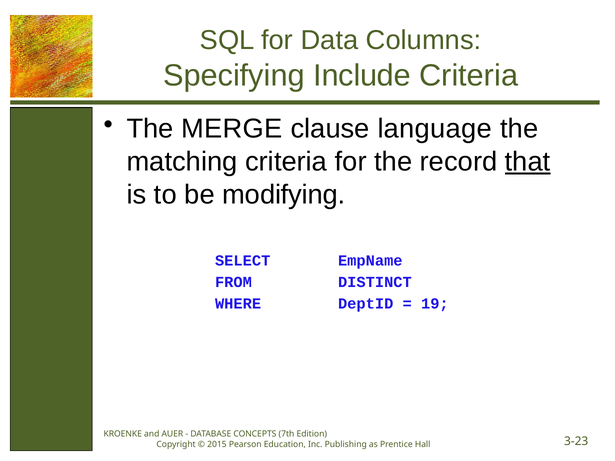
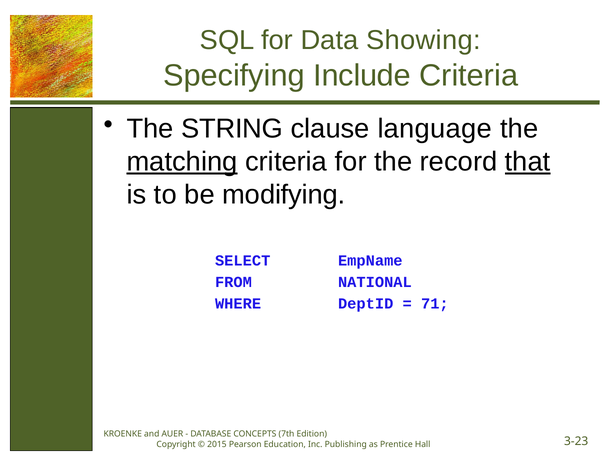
Columns: Columns -> Showing
MERGE: MERGE -> STRING
matching underline: none -> present
DISTINCT: DISTINCT -> NATIONAL
19: 19 -> 71
